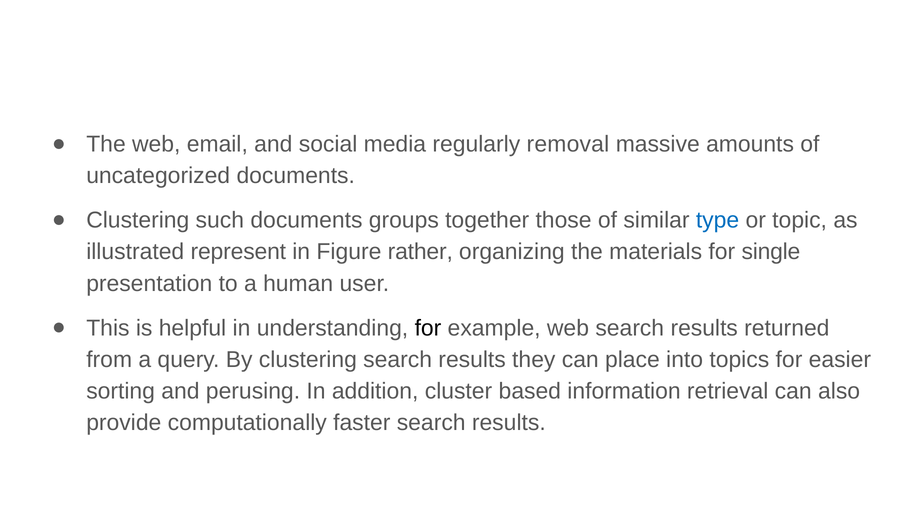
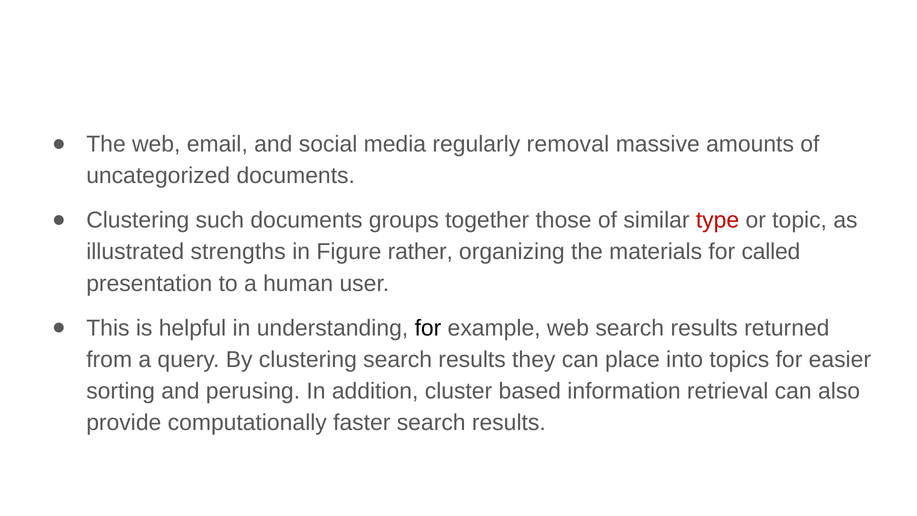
type colour: blue -> red
represent: represent -> strengths
single: single -> called
